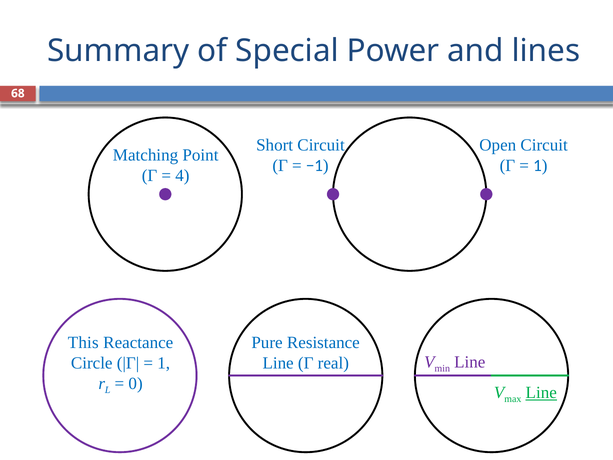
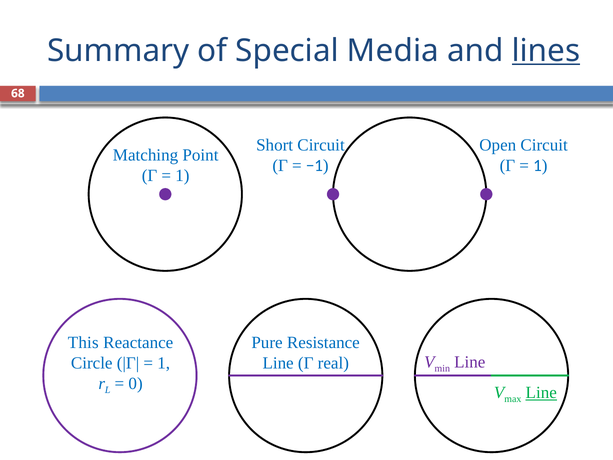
Power: Power -> Media
lines underline: none -> present
4 at (182, 176): 4 -> 1
